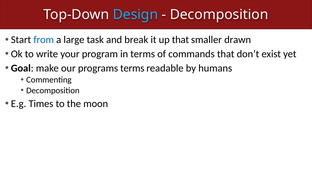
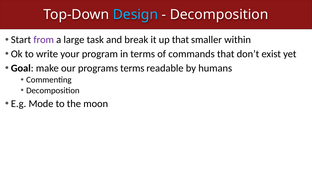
from colour: blue -> purple
drawn: drawn -> within
Times: Times -> Mode
